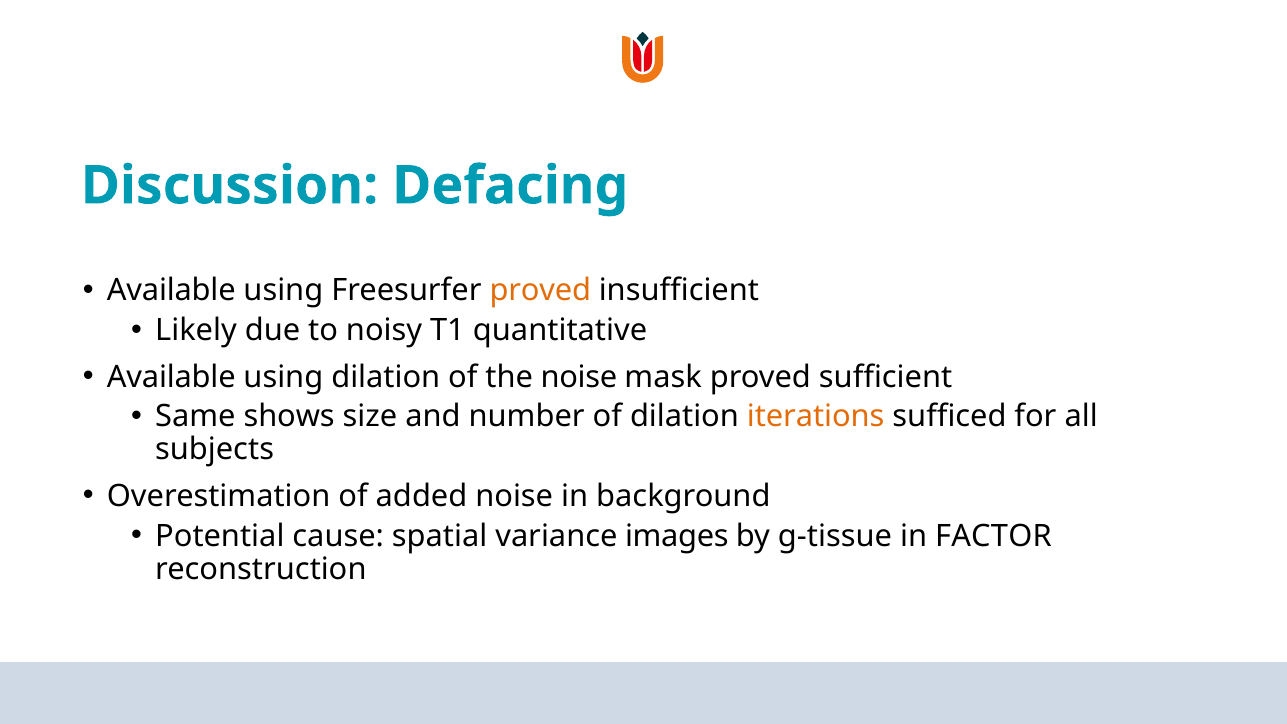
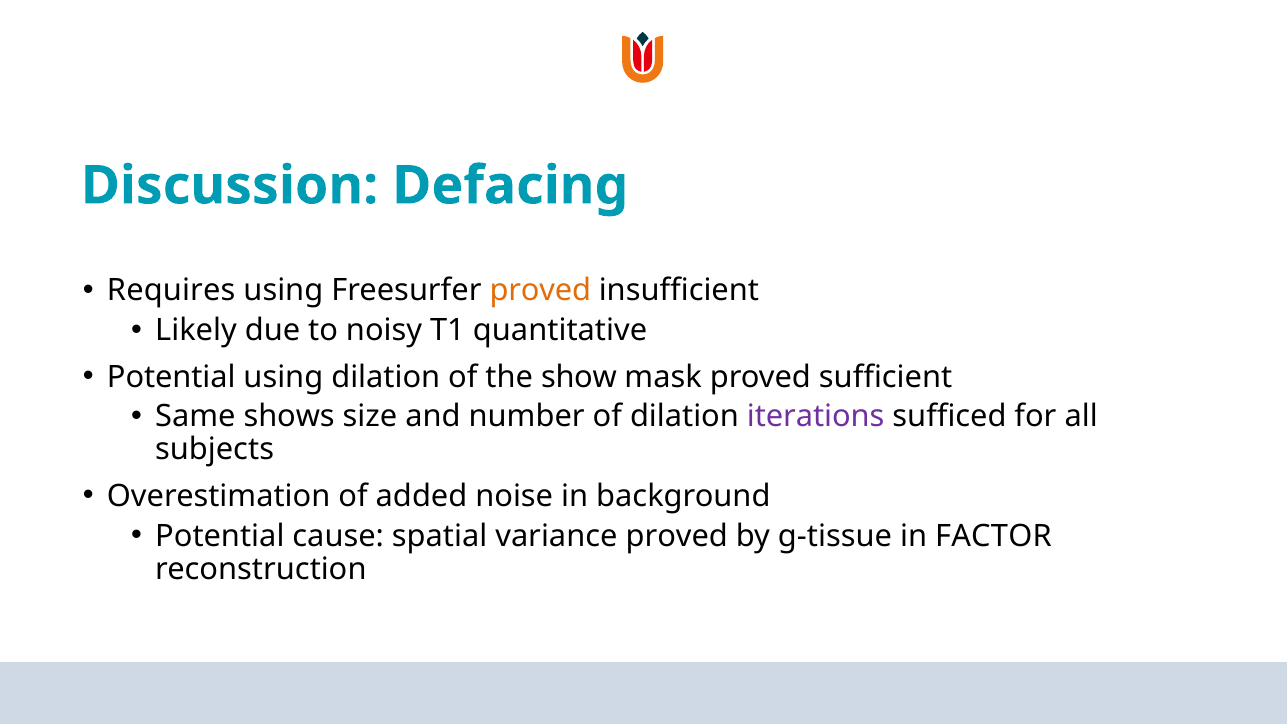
Available at (171, 291): Available -> Requires
Available at (171, 377): Available -> Potential
the noise: noise -> show
iterations colour: orange -> purple
variance images: images -> proved
